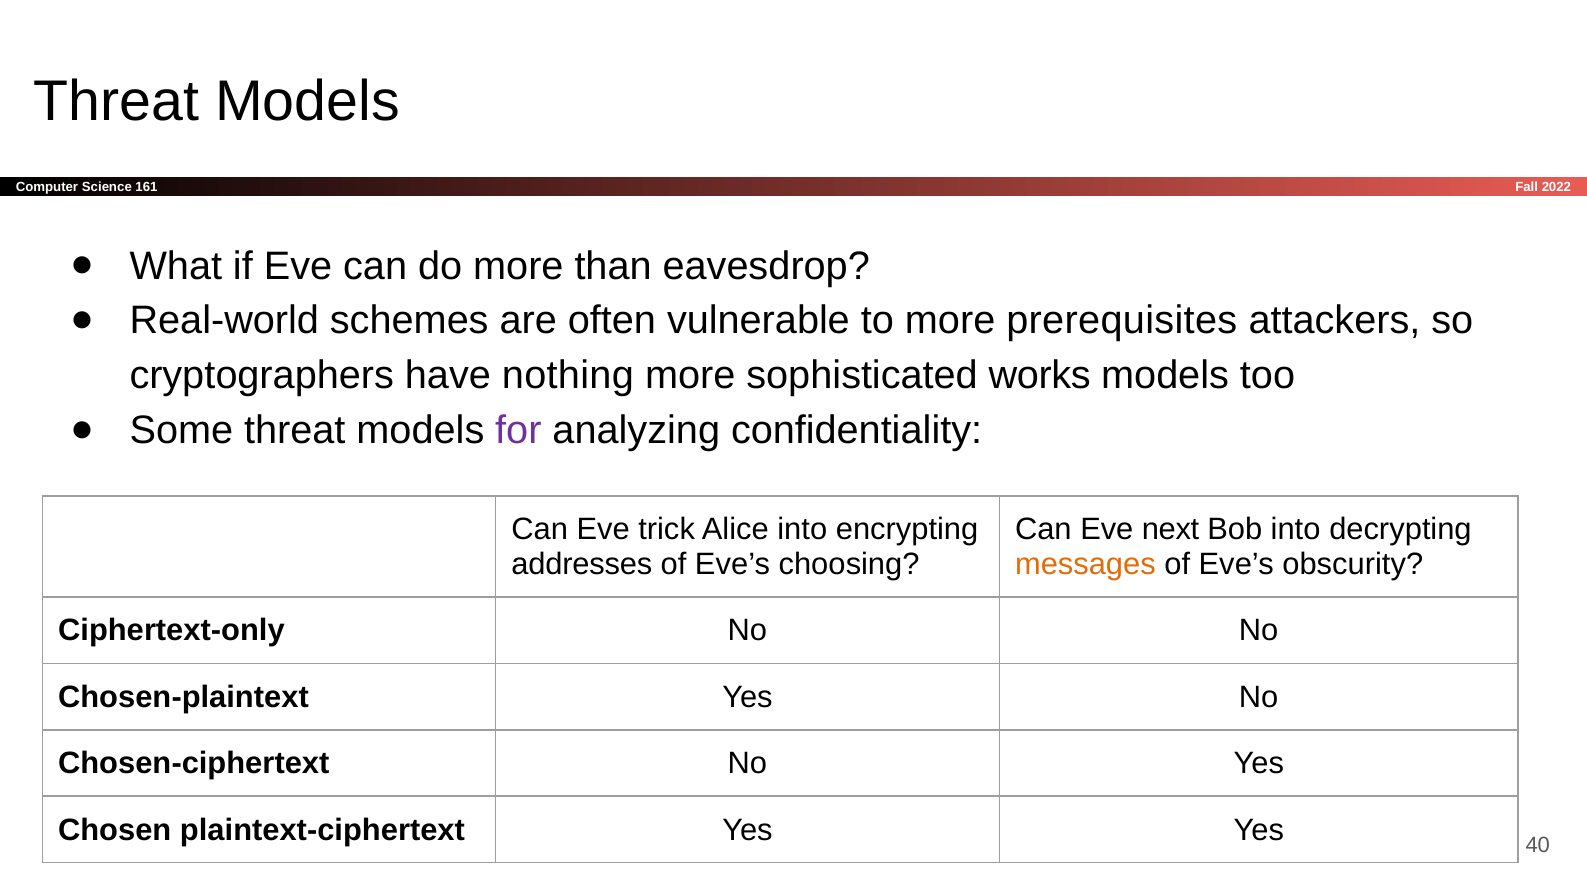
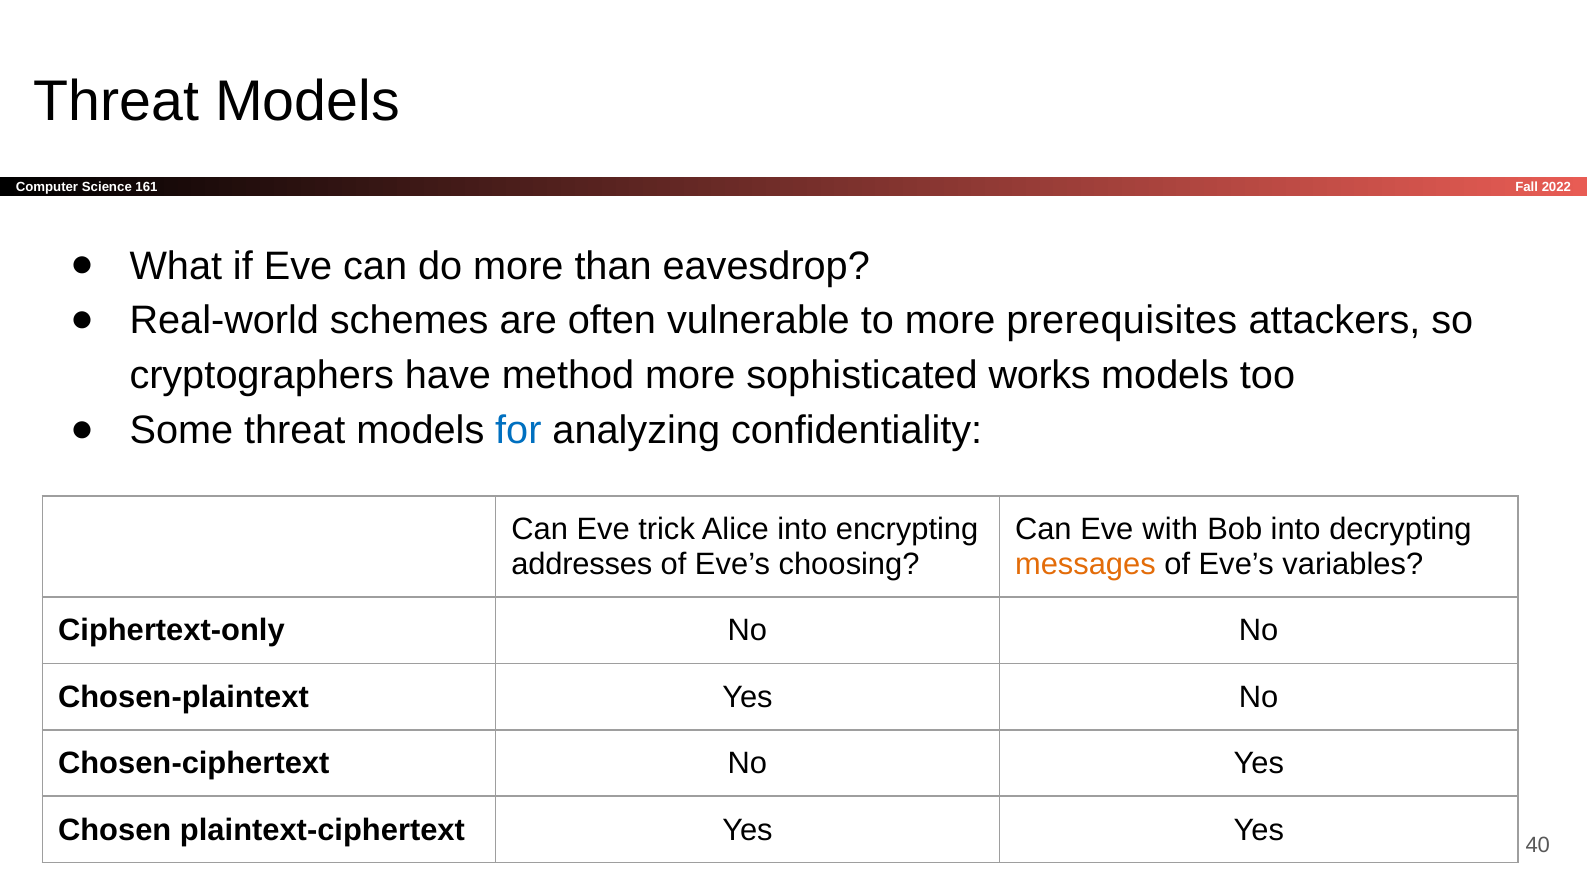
nothing: nothing -> method
for colour: purple -> blue
next: next -> with
obscurity: obscurity -> variables
